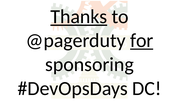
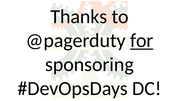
Thanks underline: present -> none
